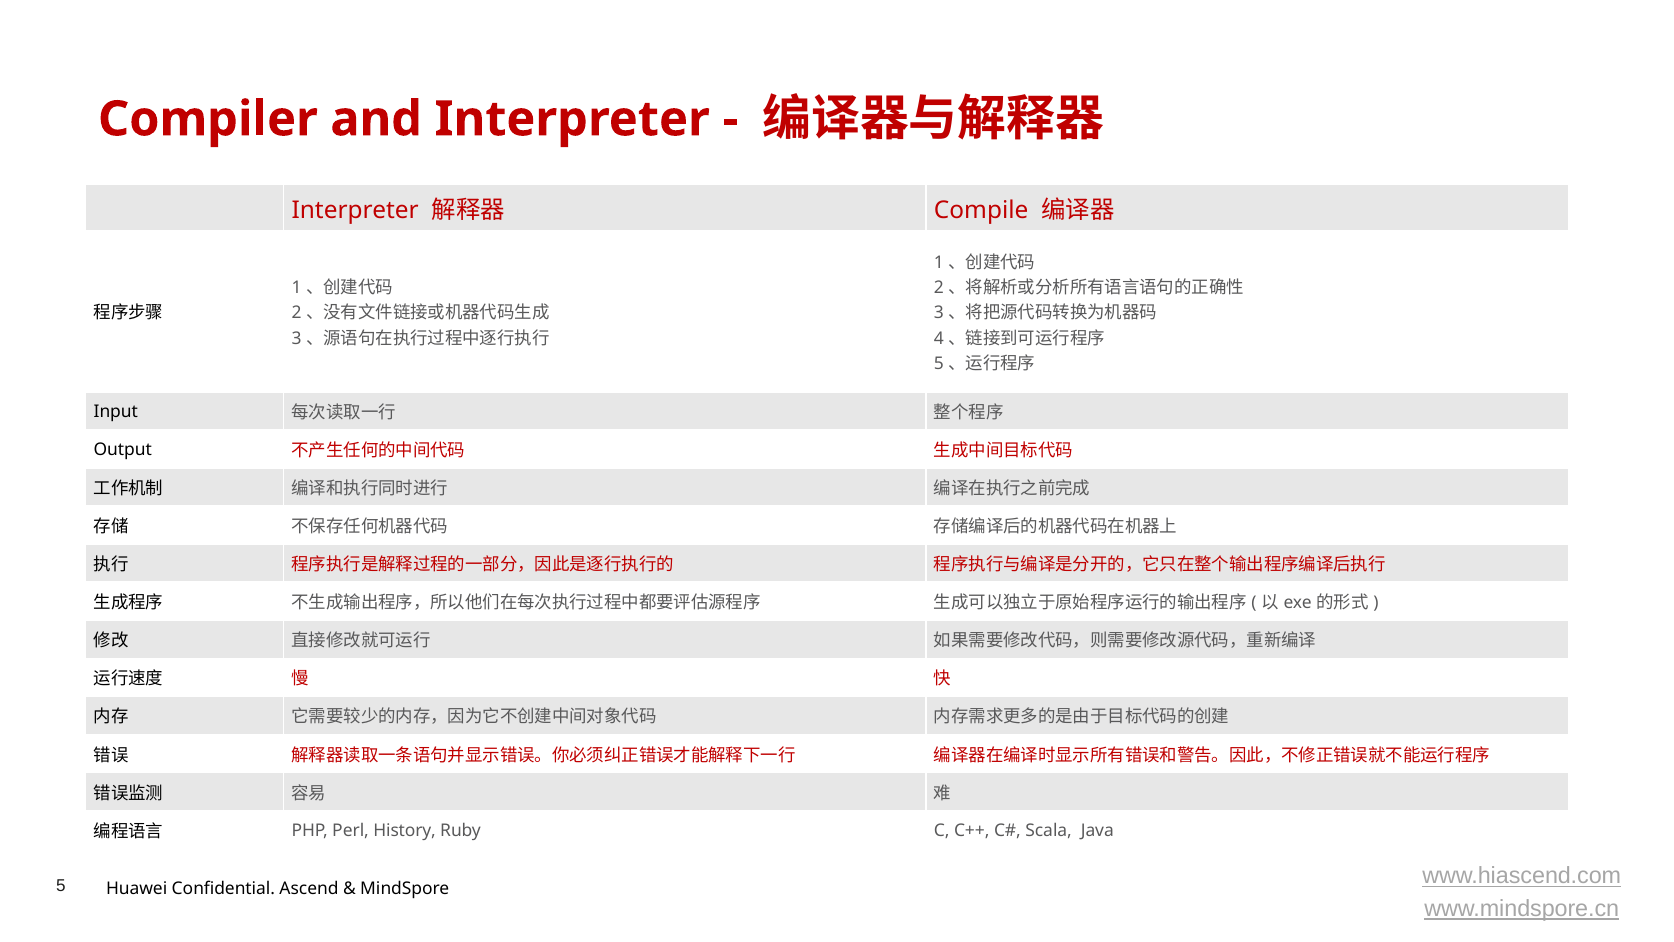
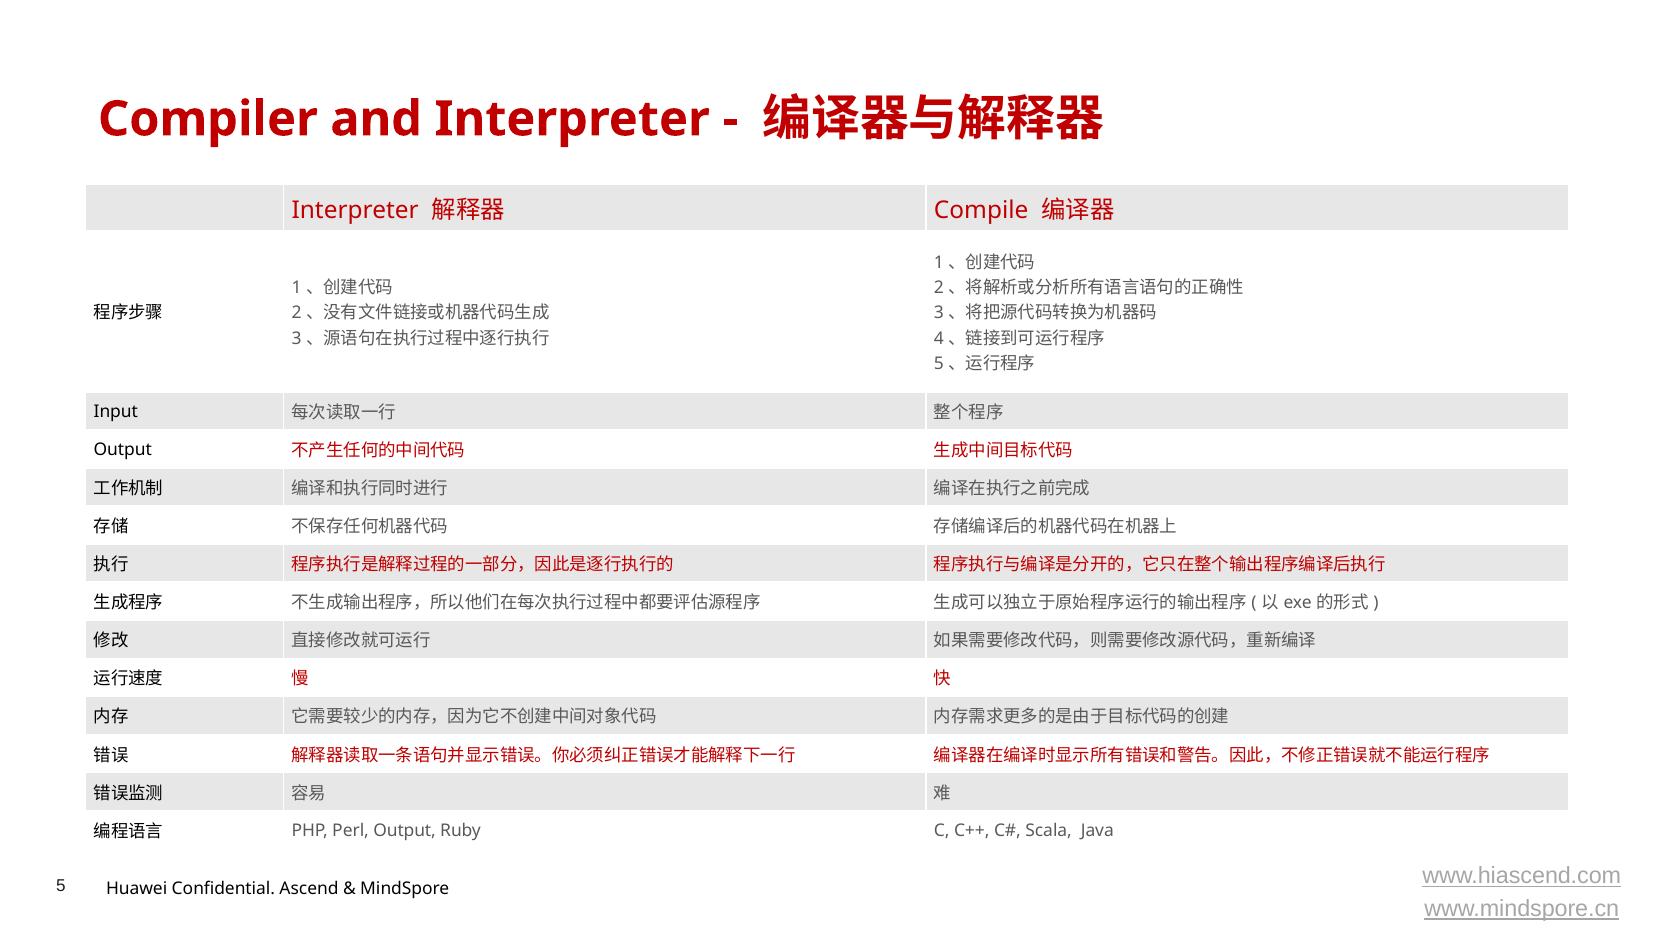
Perl History: History -> Output
